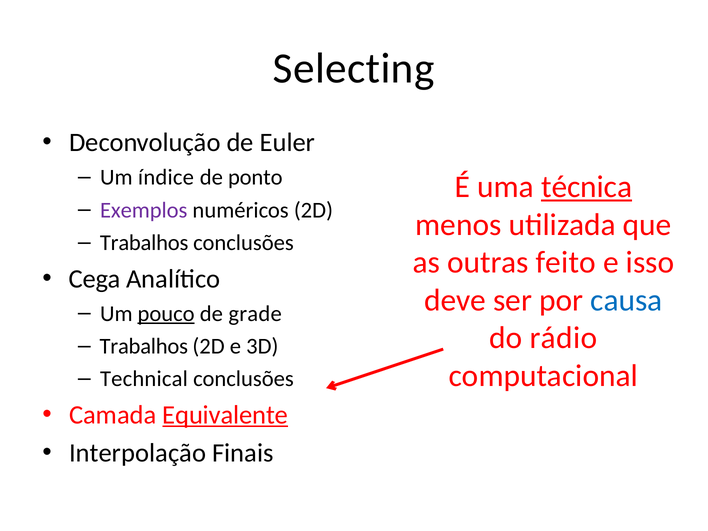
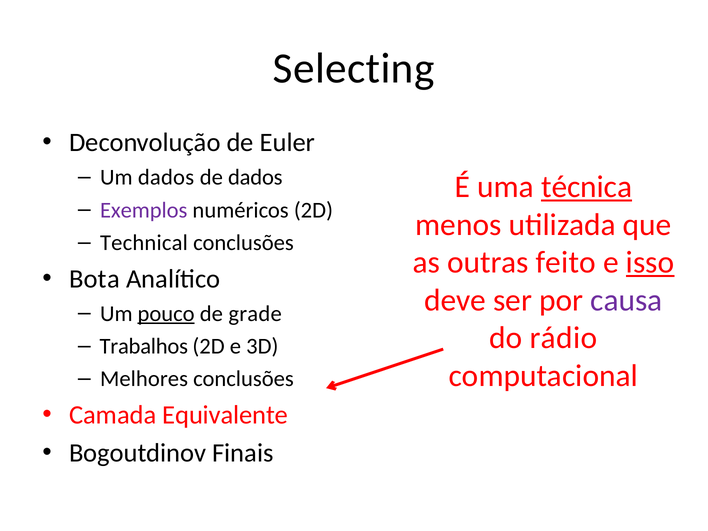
Um índice: índice -> dados
de ponto: ponto -> dados
Trabalhos at (144, 243): Trabalhos -> Technical
isso underline: none -> present
Cega: Cega -> Bota
causa colour: blue -> purple
Technical: Technical -> Melhores
Equivalente underline: present -> none
Interpolação: Interpolação -> Bogoutdinov
